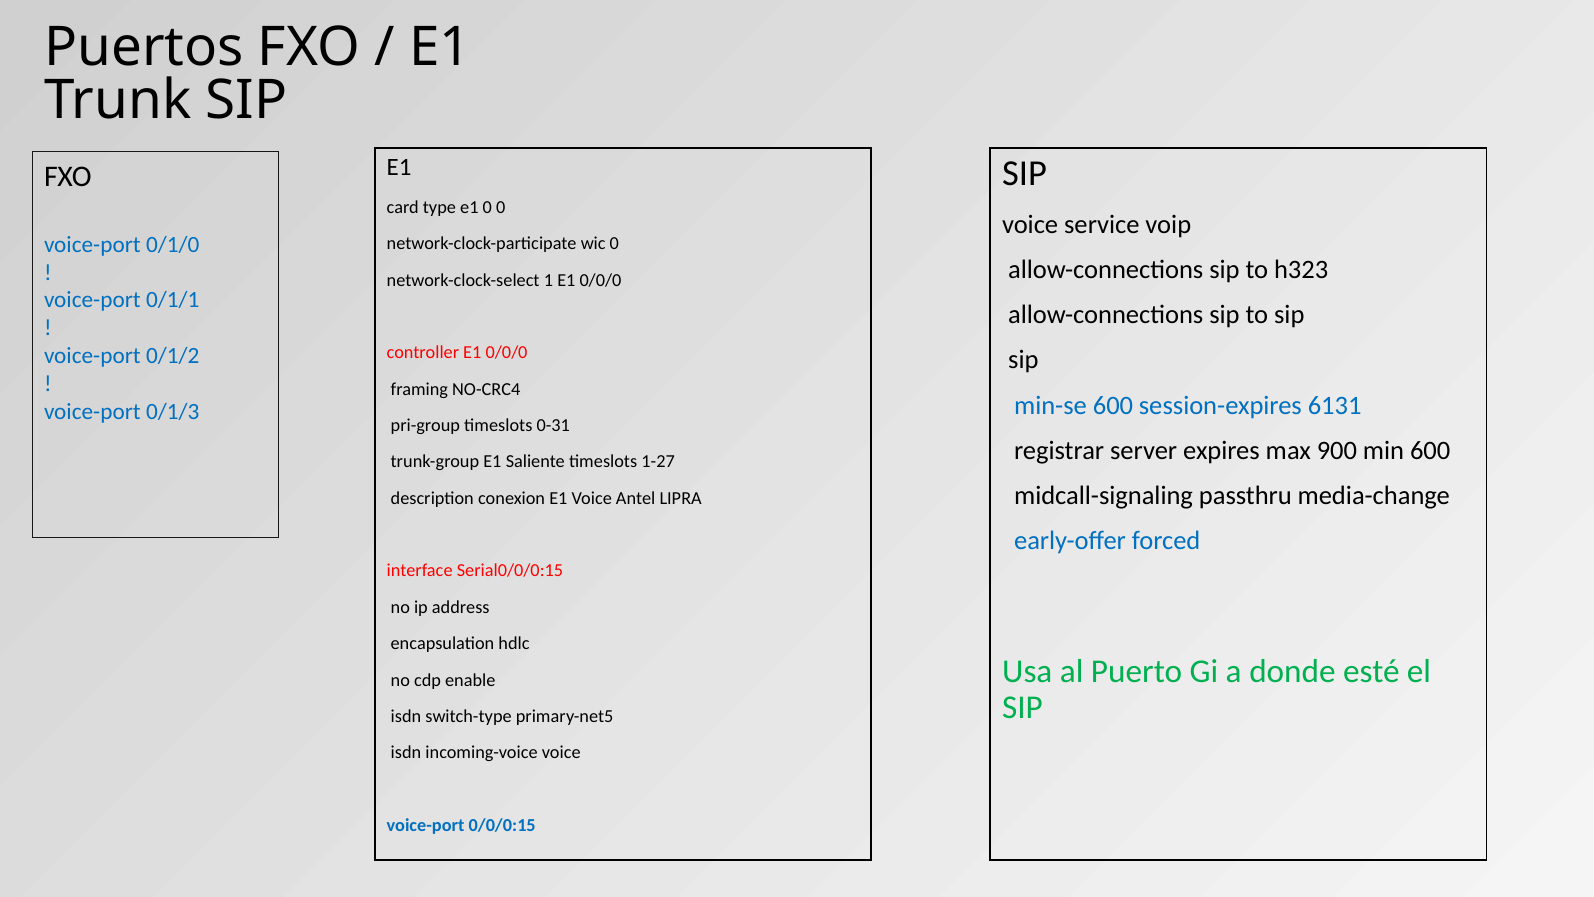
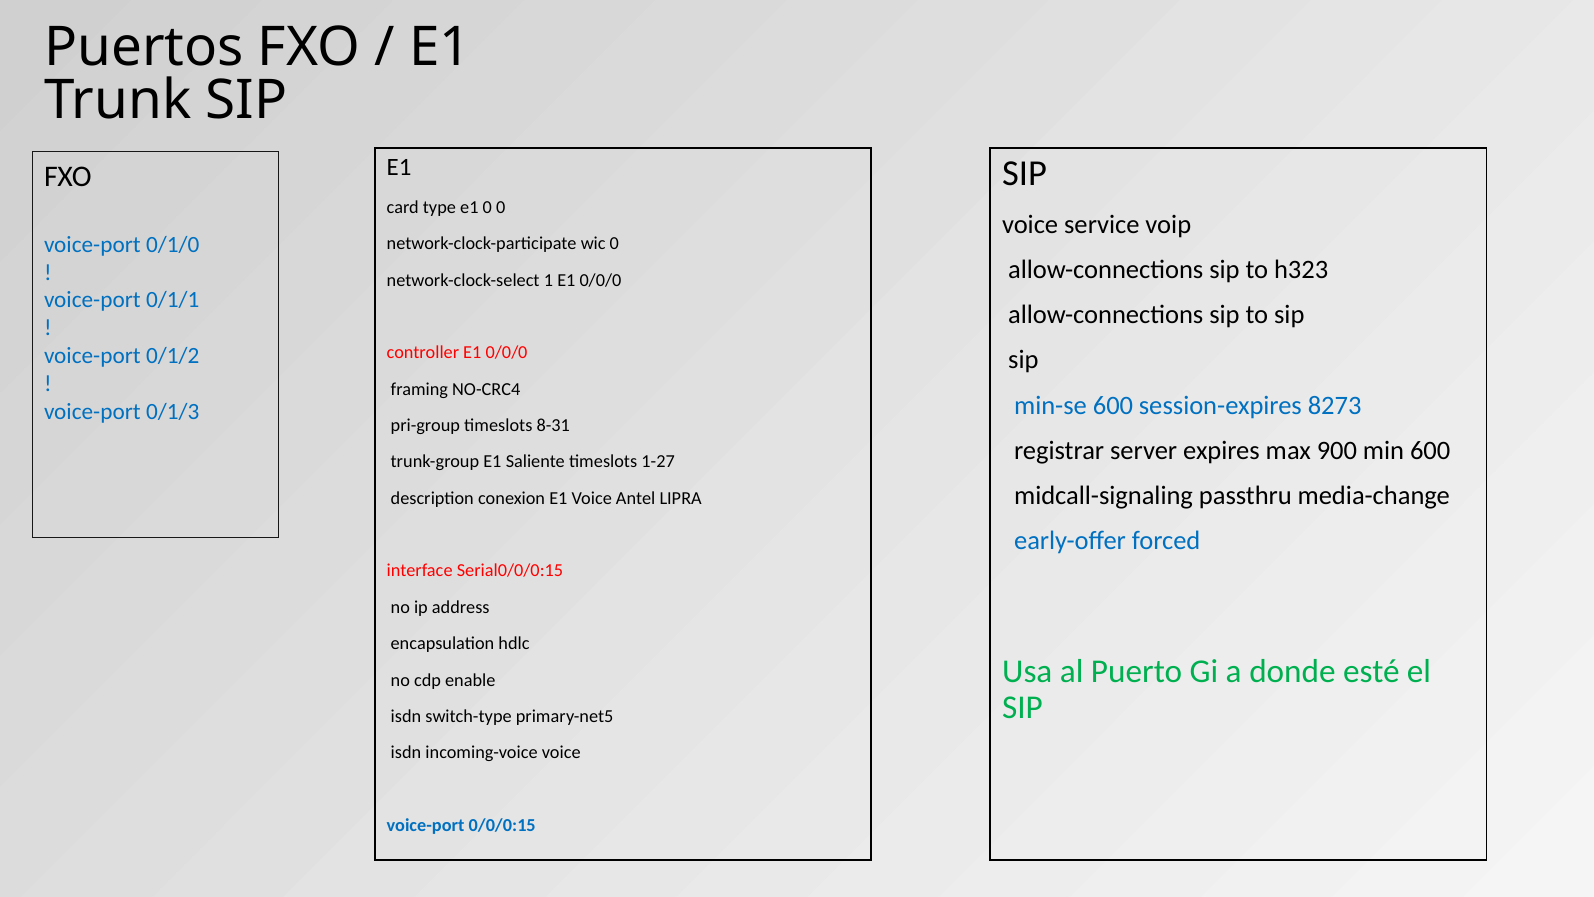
6131: 6131 -> 8273
0-31: 0-31 -> 8-31
